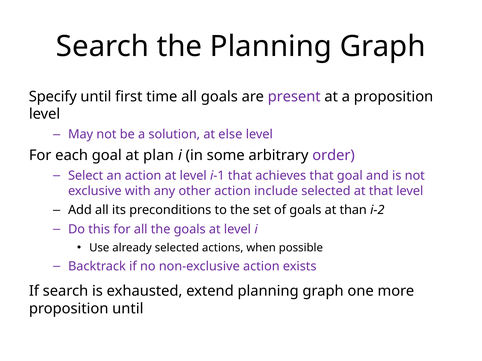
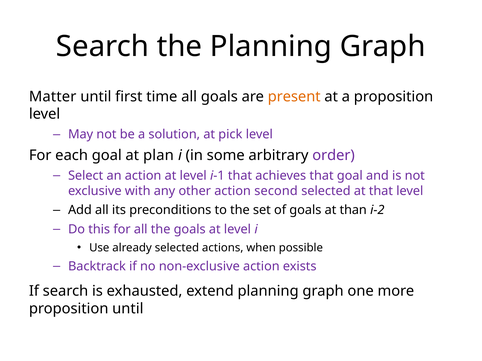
Specify: Specify -> Matter
present colour: purple -> orange
else: else -> pick
include: include -> second
